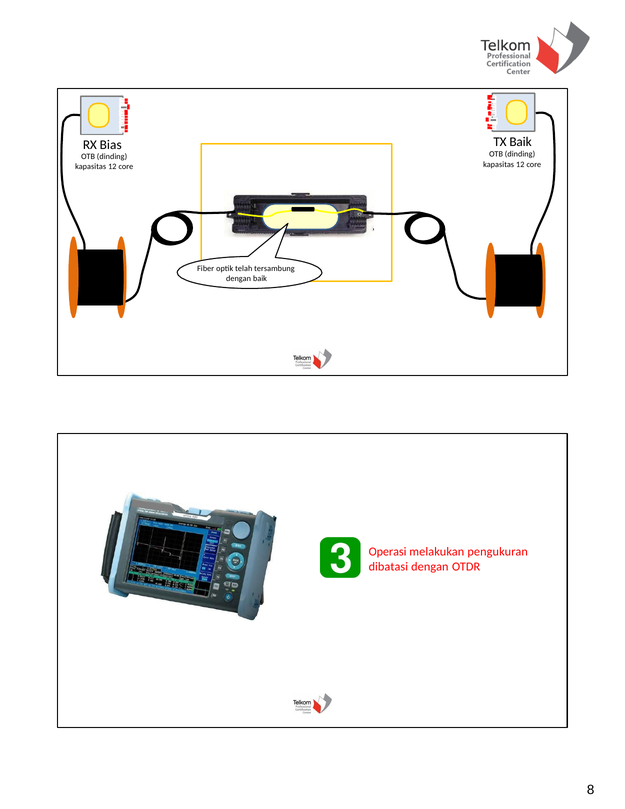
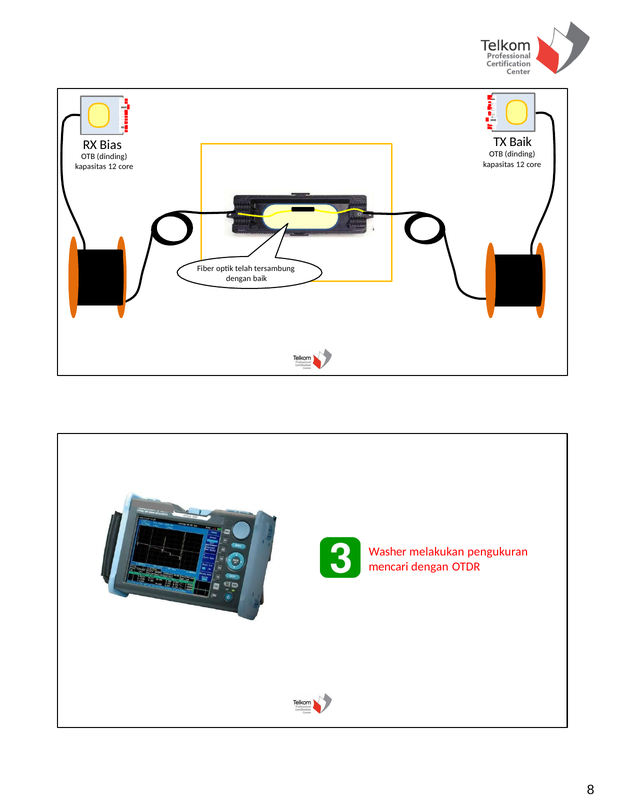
Operasi: Operasi -> Washer
dibatasi: dibatasi -> mencari
